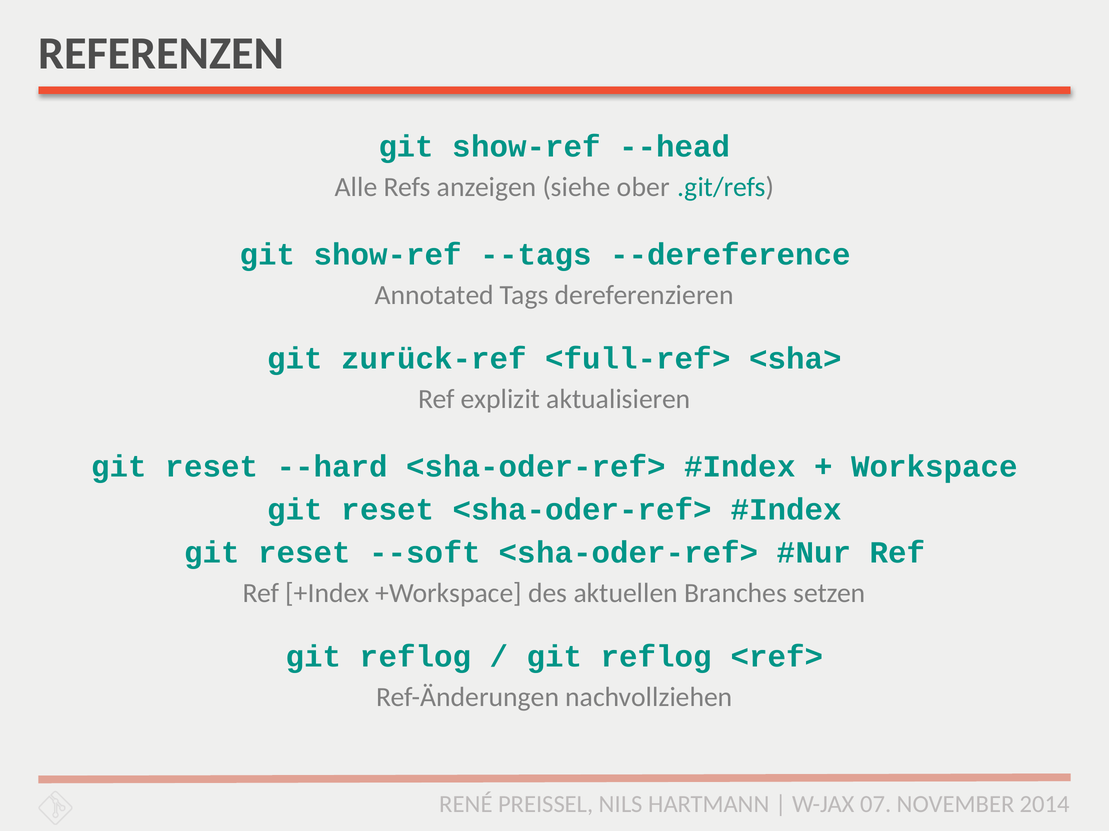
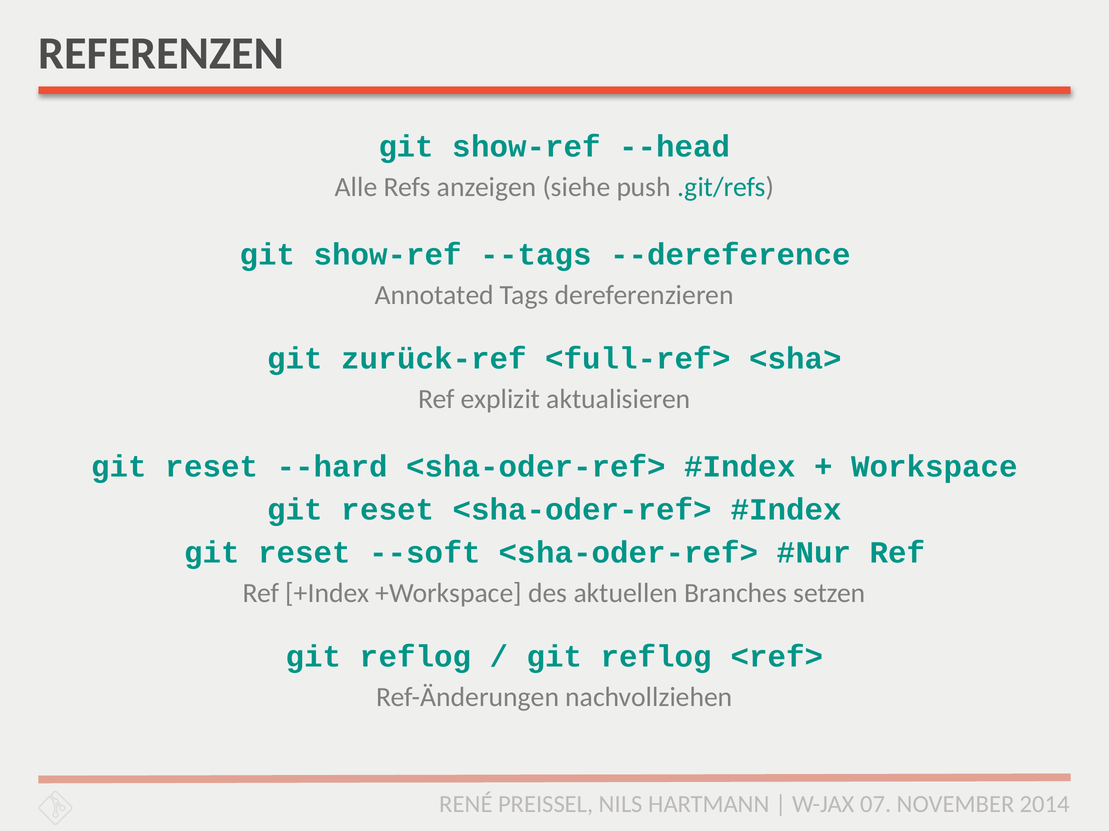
ober: ober -> push
